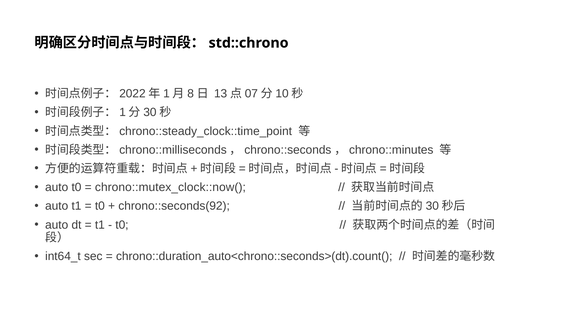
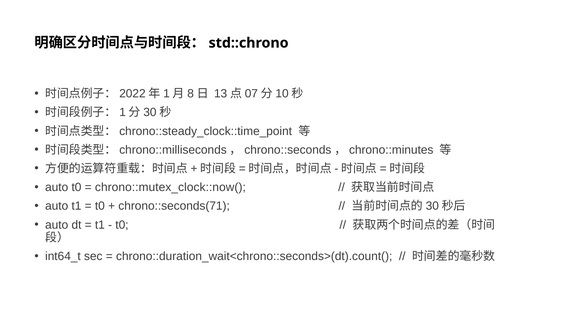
chrono::seconds(92: chrono::seconds(92 -> chrono::seconds(71
chrono::duration_auto<chrono::seconds>(dt).count(: chrono::duration_auto<chrono::seconds>(dt).count( -> chrono::duration_wait<chrono::seconds>(dt).count(
